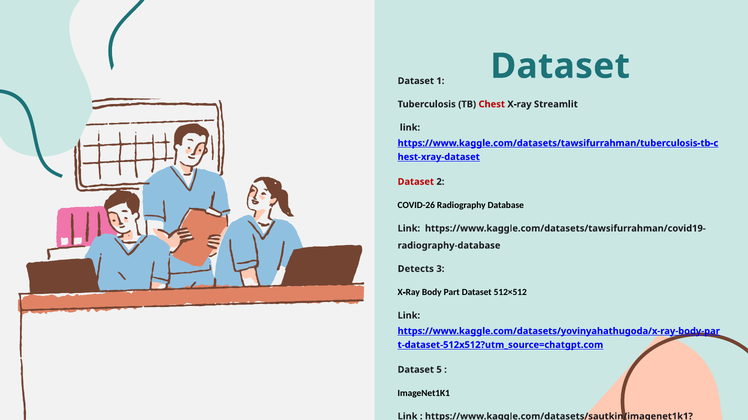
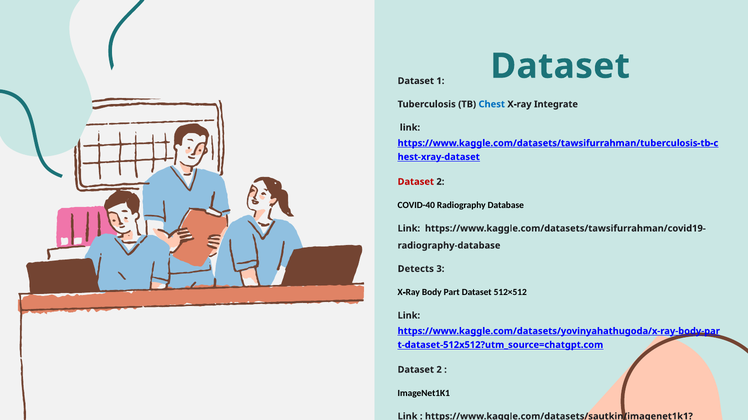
Chest colour: red -> blue
Streamlit: Streamlit -> Integrate
COVID-26: COVID-26 -> COVID-40
5 at (439, 370): 5 -> 2
